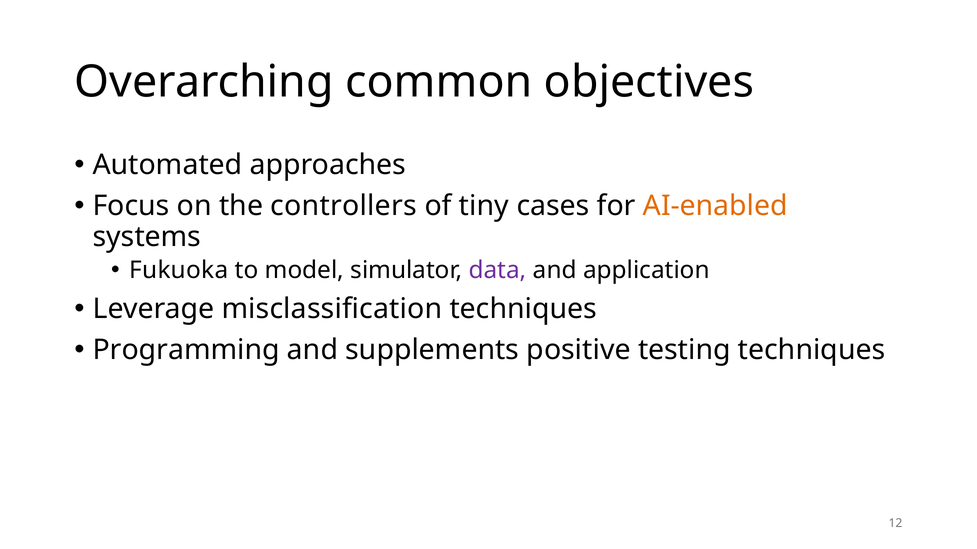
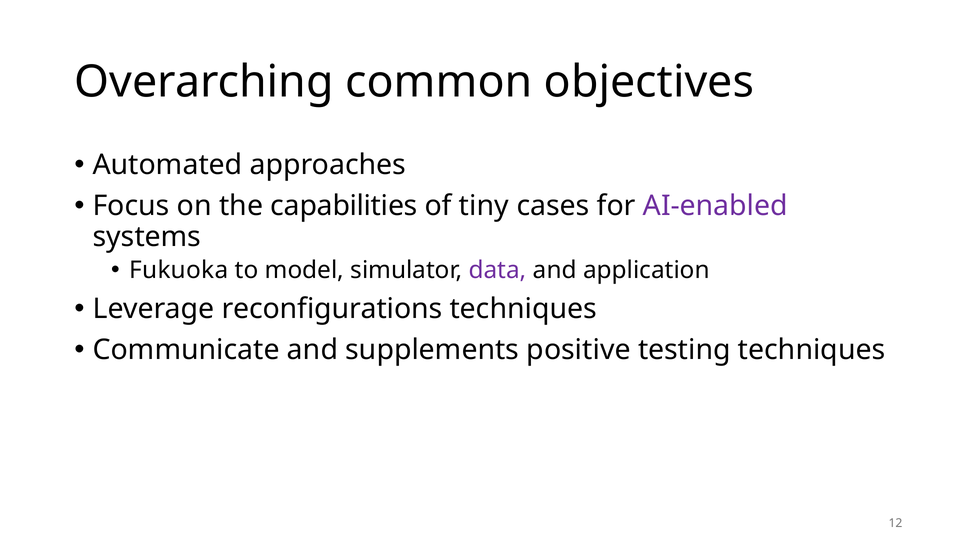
controllers: controllers -> capabilities
AI-enabled colour: orange -> purple
misclassification: misclassification -> reconfigurations
Programming: Programming -> Communicate
